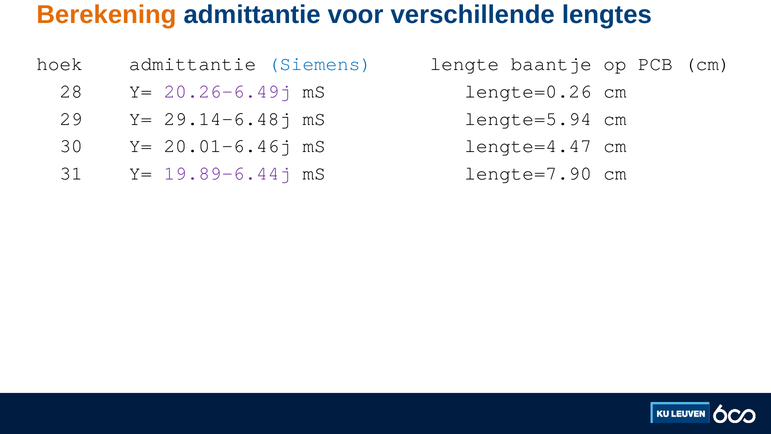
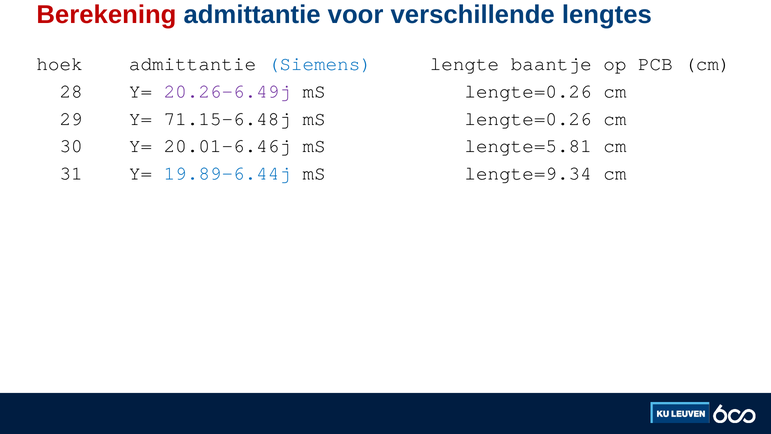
Berekening colour: orange -> red
29.14-6.48j: 29.14-6.48j -> 71.15-6.48j
lengte=5.94 at (528, 119): lengte=5.94 -> lengte=0.26
lengte=4.47: lengte=4.47 -> lengte=5.81
19.89-6.44j colour: purple -> blue
lengte=7.90: lengte=7.90 -> lengte=9.34
